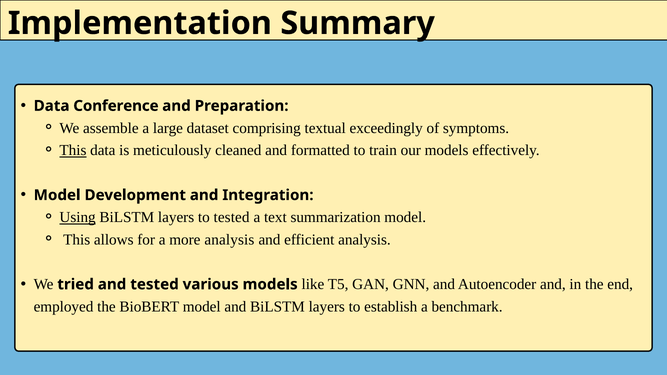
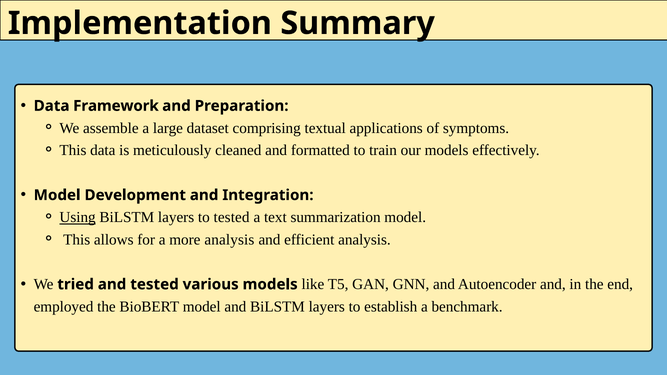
Conference: Conference -> Framework
exceedingly: exceedingly -> applications
This at (73, 151) underline: present -> none
